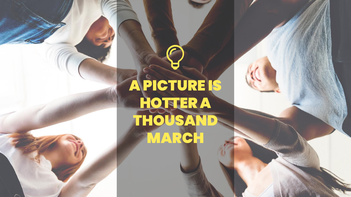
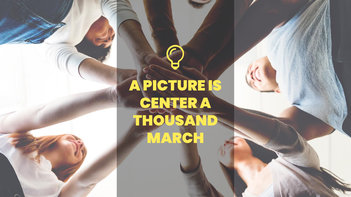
HOTTER: HOTTER -> CENTER
